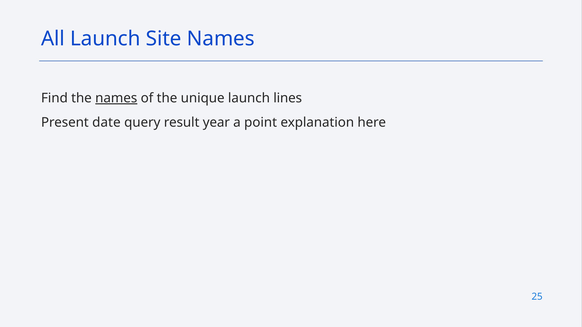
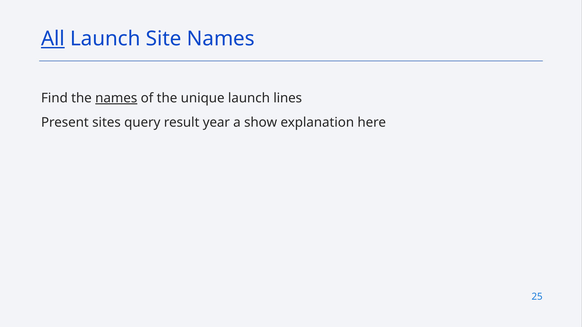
All underline: none -> present
date: date -> sites
point: point -> show
